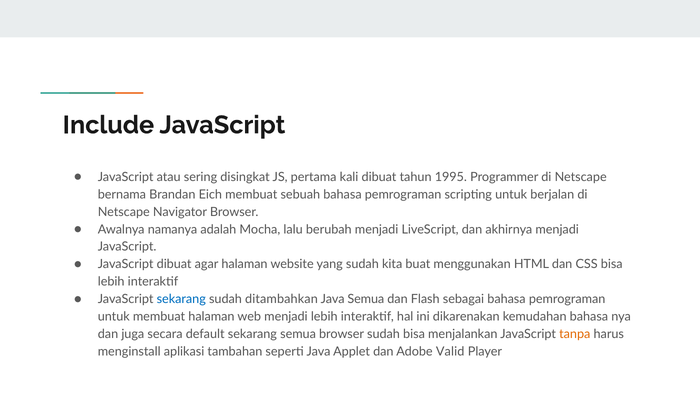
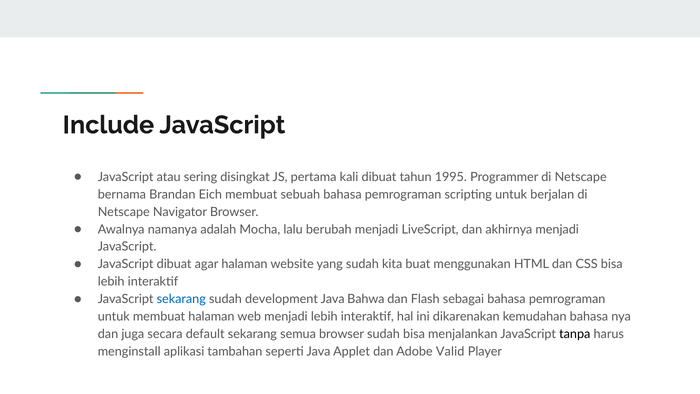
ditambahkan: ditambahkan -> development
Java Semua: Semua -> Bahwa
tanpa colour: orange -> black
